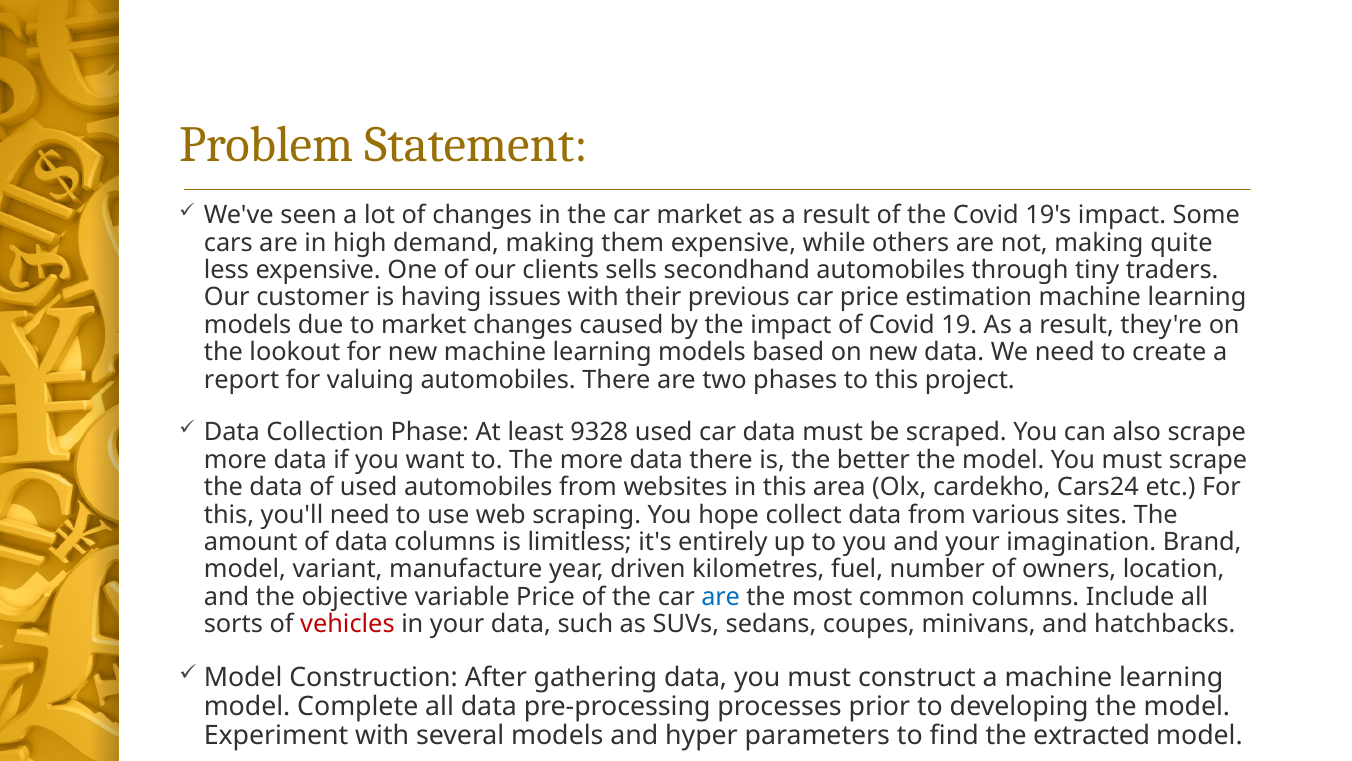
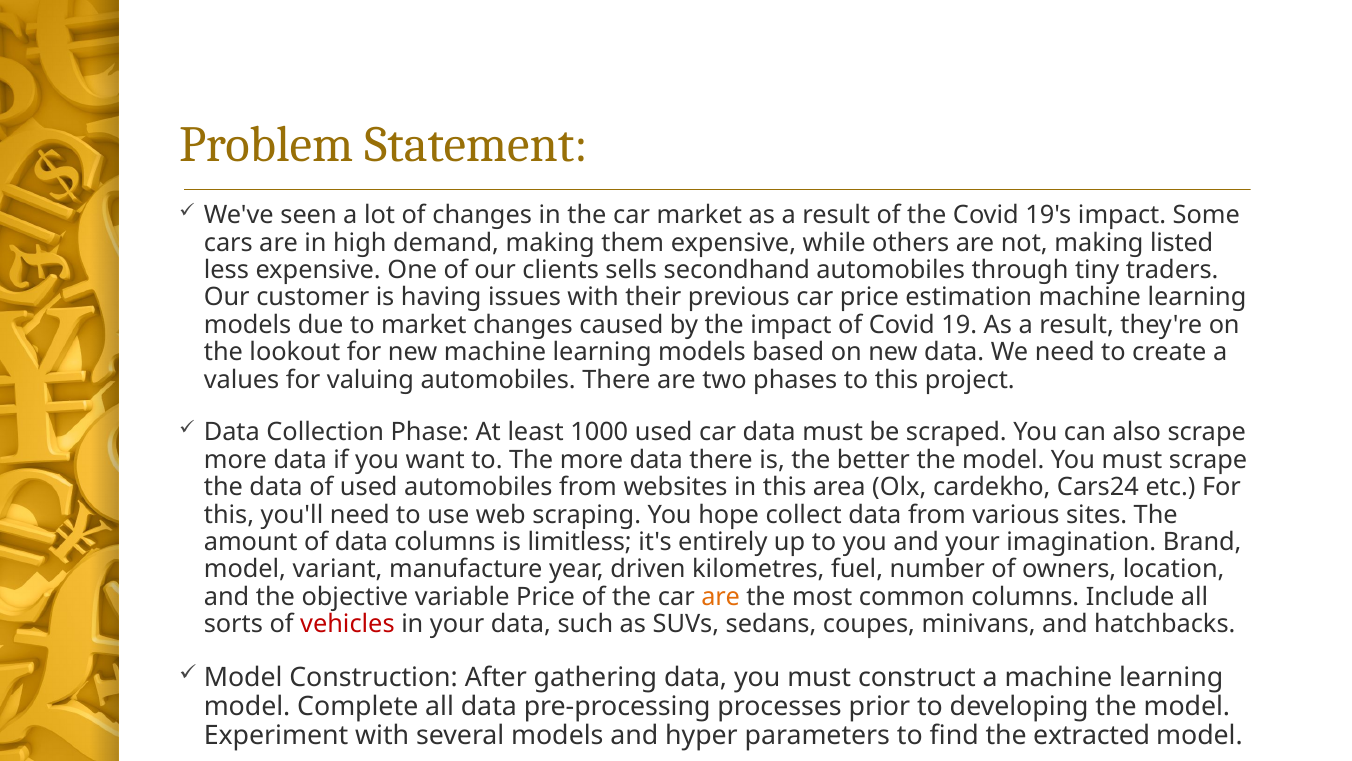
quite: quite -> listed
report: report -> values
9328: 9328 -> 1000
are at (721, 597) colour: blue -> orange
